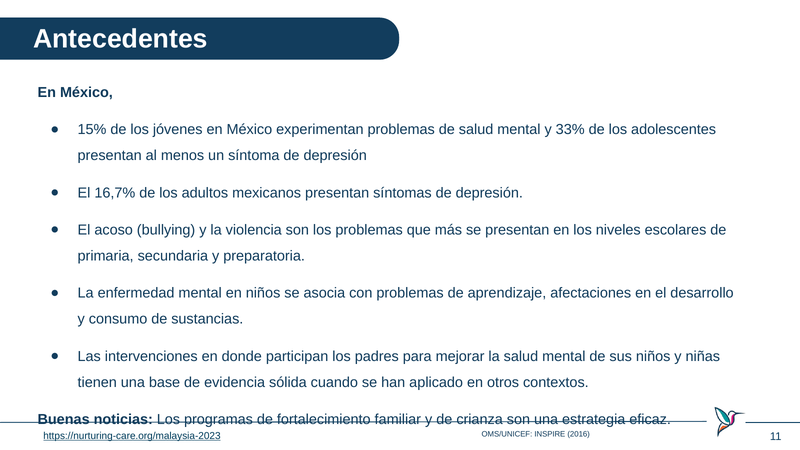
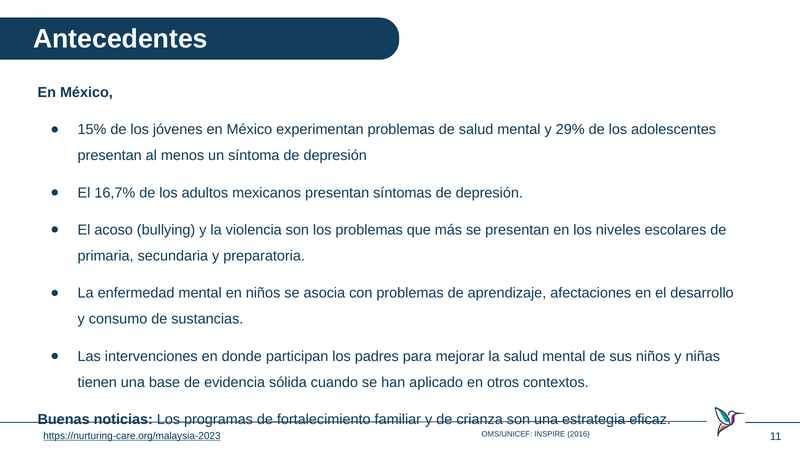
33%: 33% -> 29%
